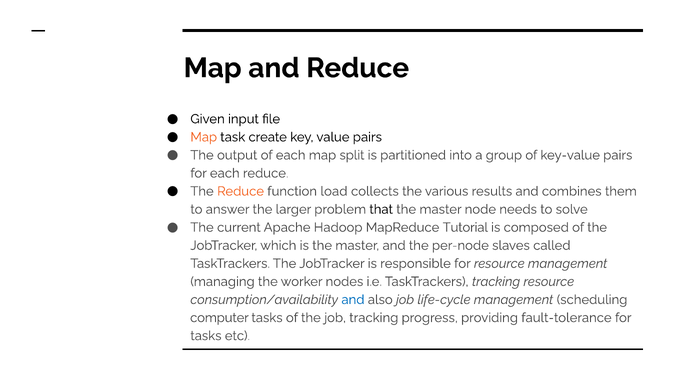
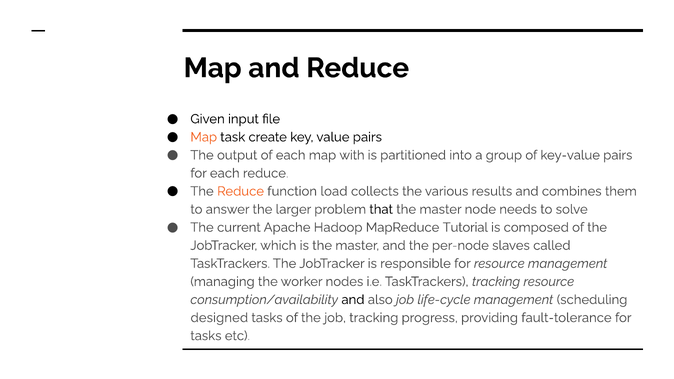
split: split -> with
and at (353, 300) colour: blue -> black
computer: computer -> designed
